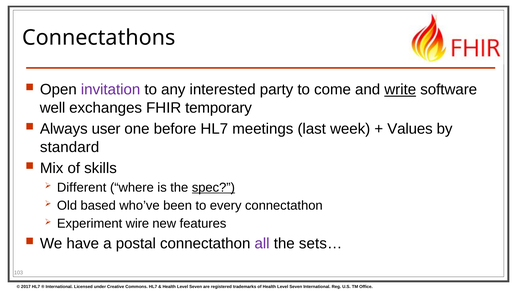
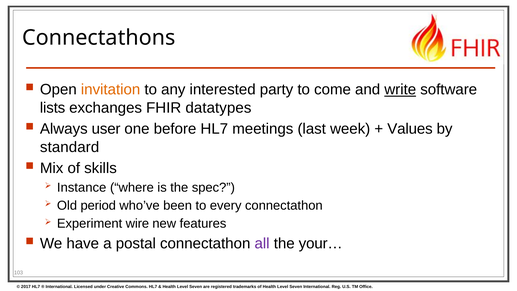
invitation colour: purple -> orange
well: well -> lists
temporary: temporary -> datatypes
Different: Different -> Instance
spec underline: present -> none
based: based -> period
sets…: sets… -> your…
